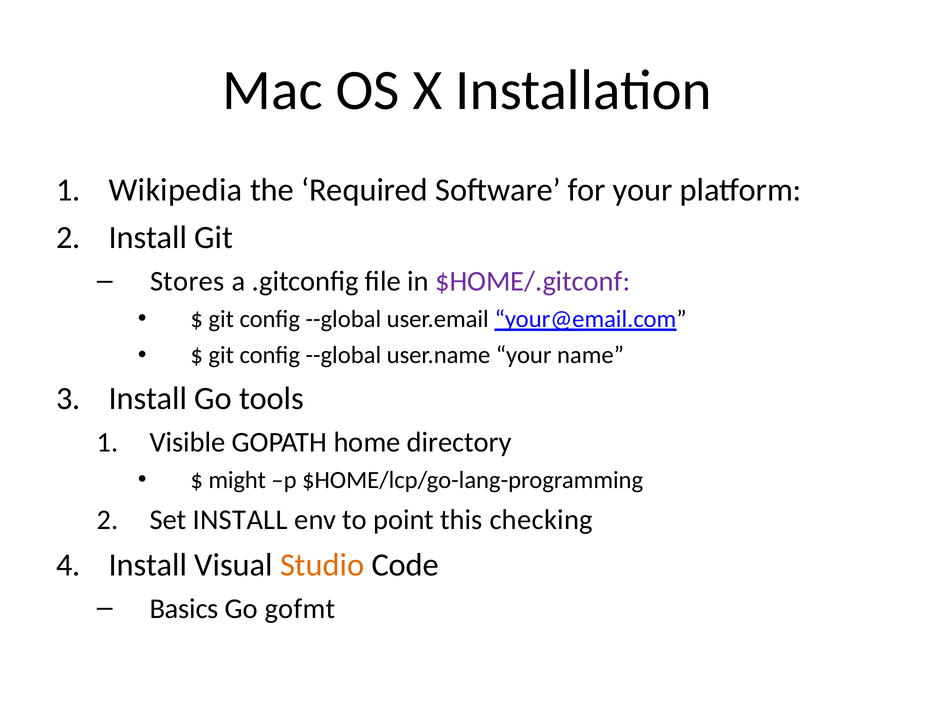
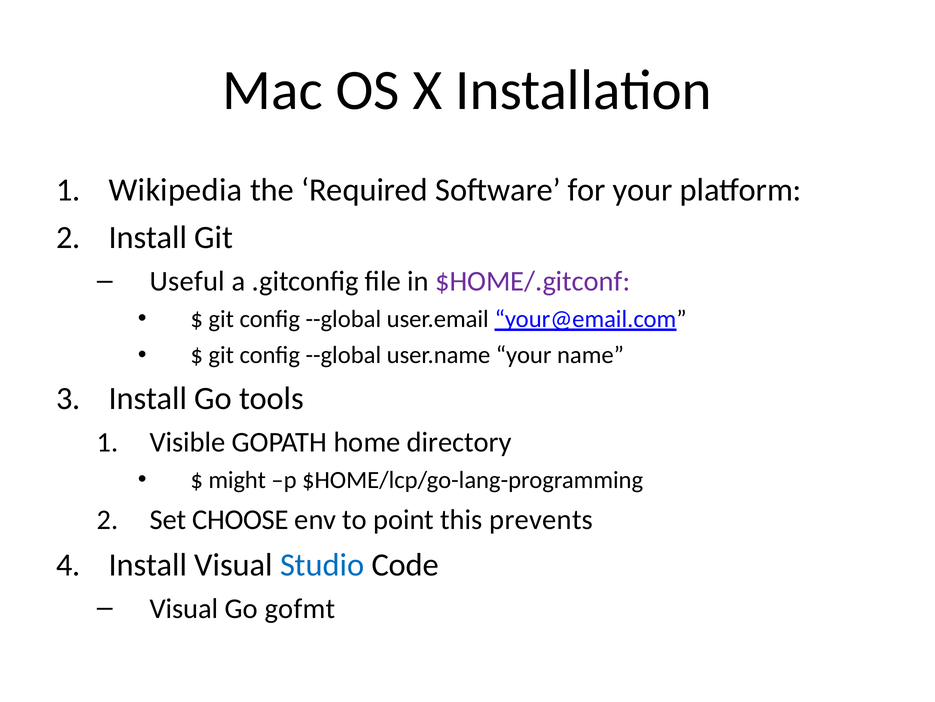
Stores: Stores -> Useful
Set INSTALL: INSTALL -> CHOOSE
checking: checking -> prevents
Studio colour: orange -> blue
Basics at (184, 608): Basics -> Visual
